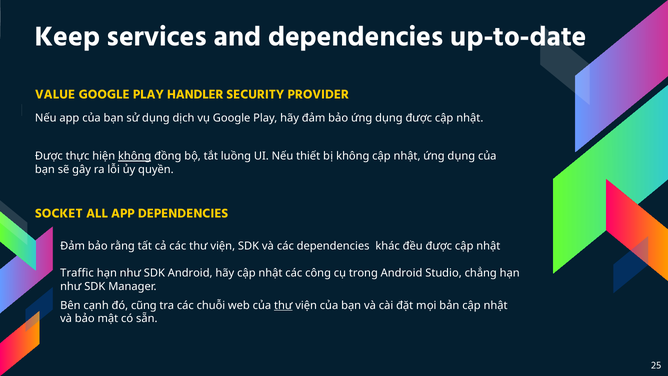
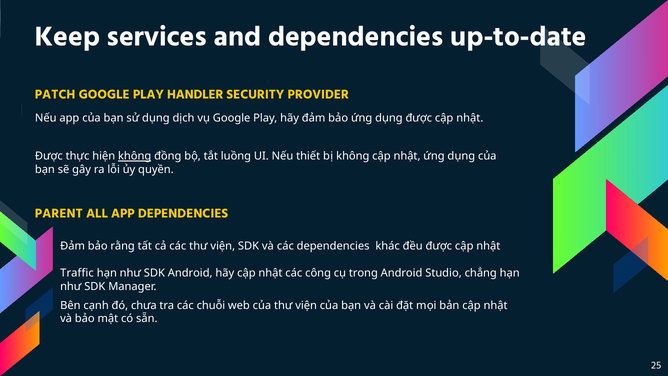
VALUE: VALUE -> PATCH
SOCKET: SOCKET -> PARENT
cũng: cũng -> chưa
thư at (283, 305) underline: present -> none
